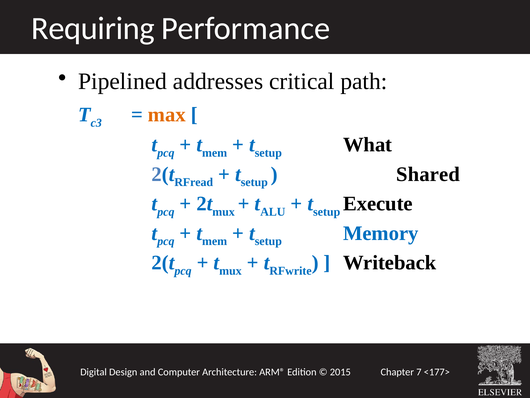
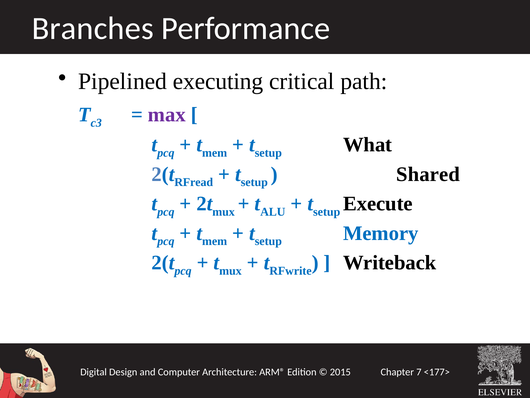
Requiring: Requiring -> Branches
addresses: addresses -> executing
max colour: orange -> purple
